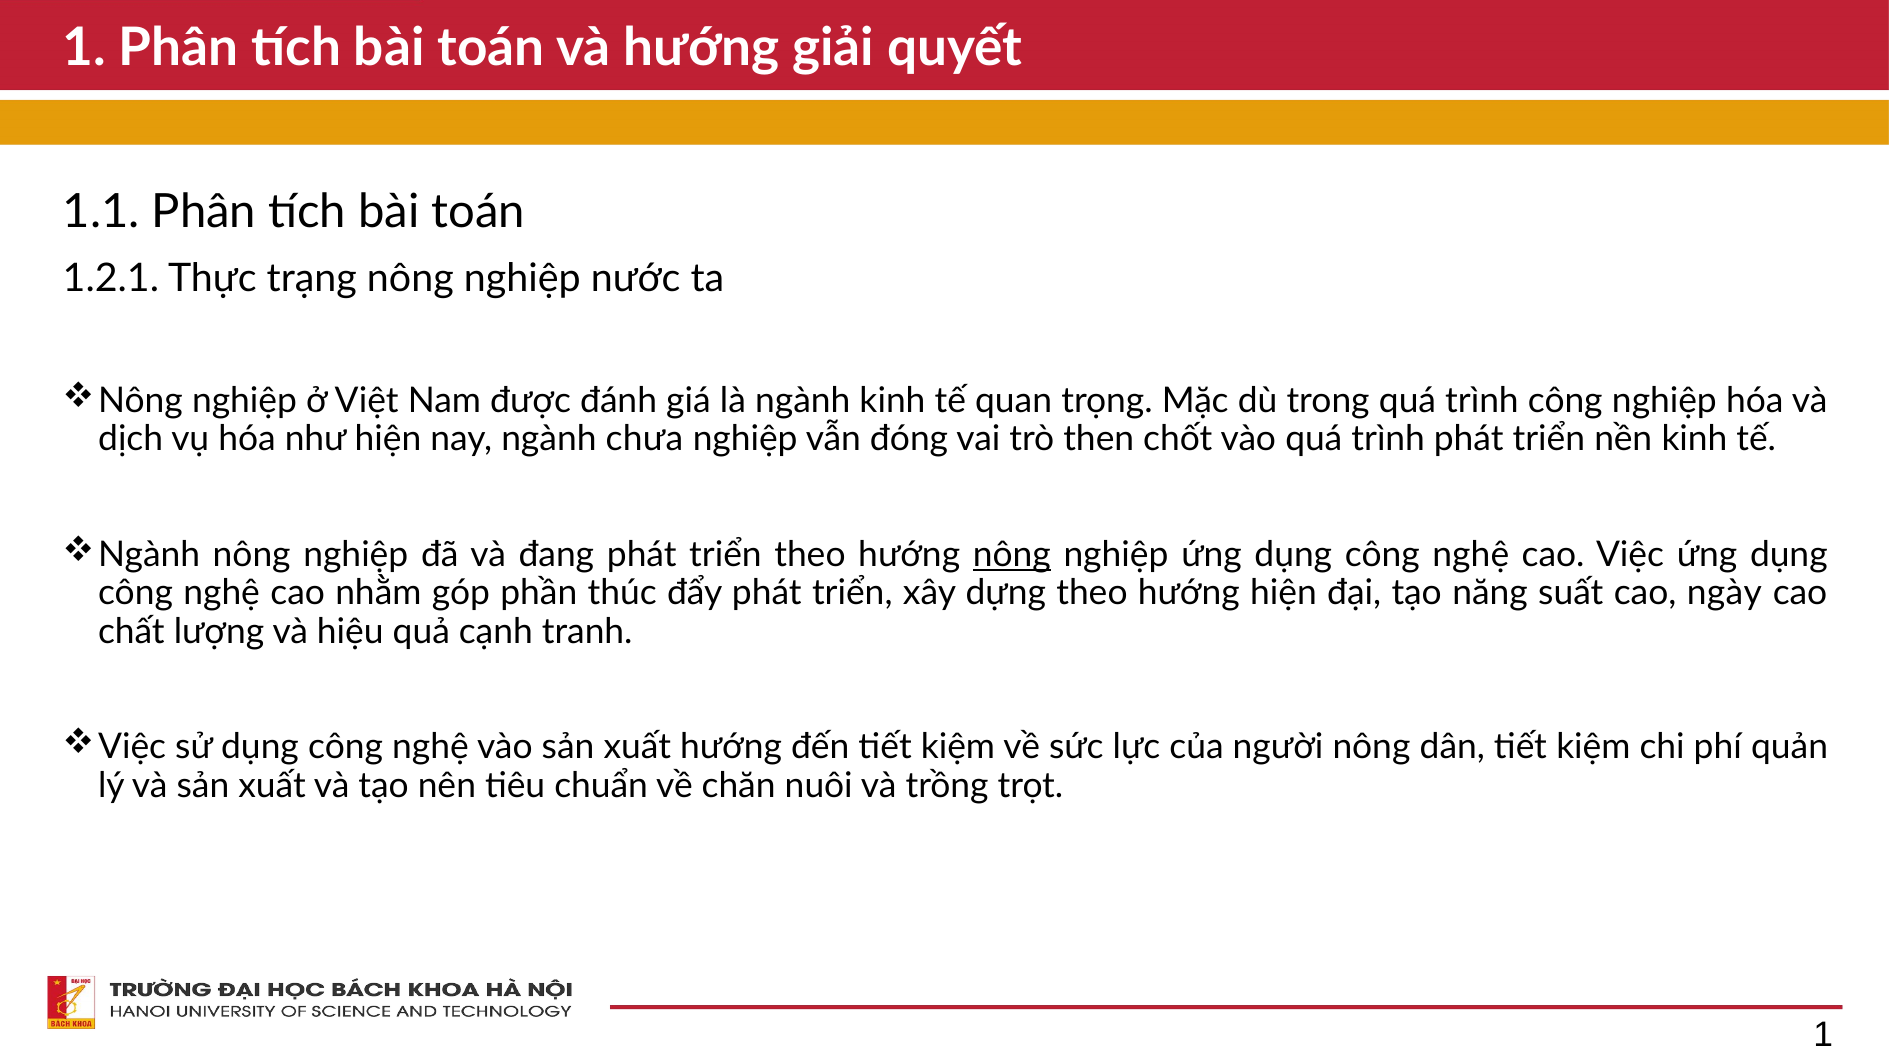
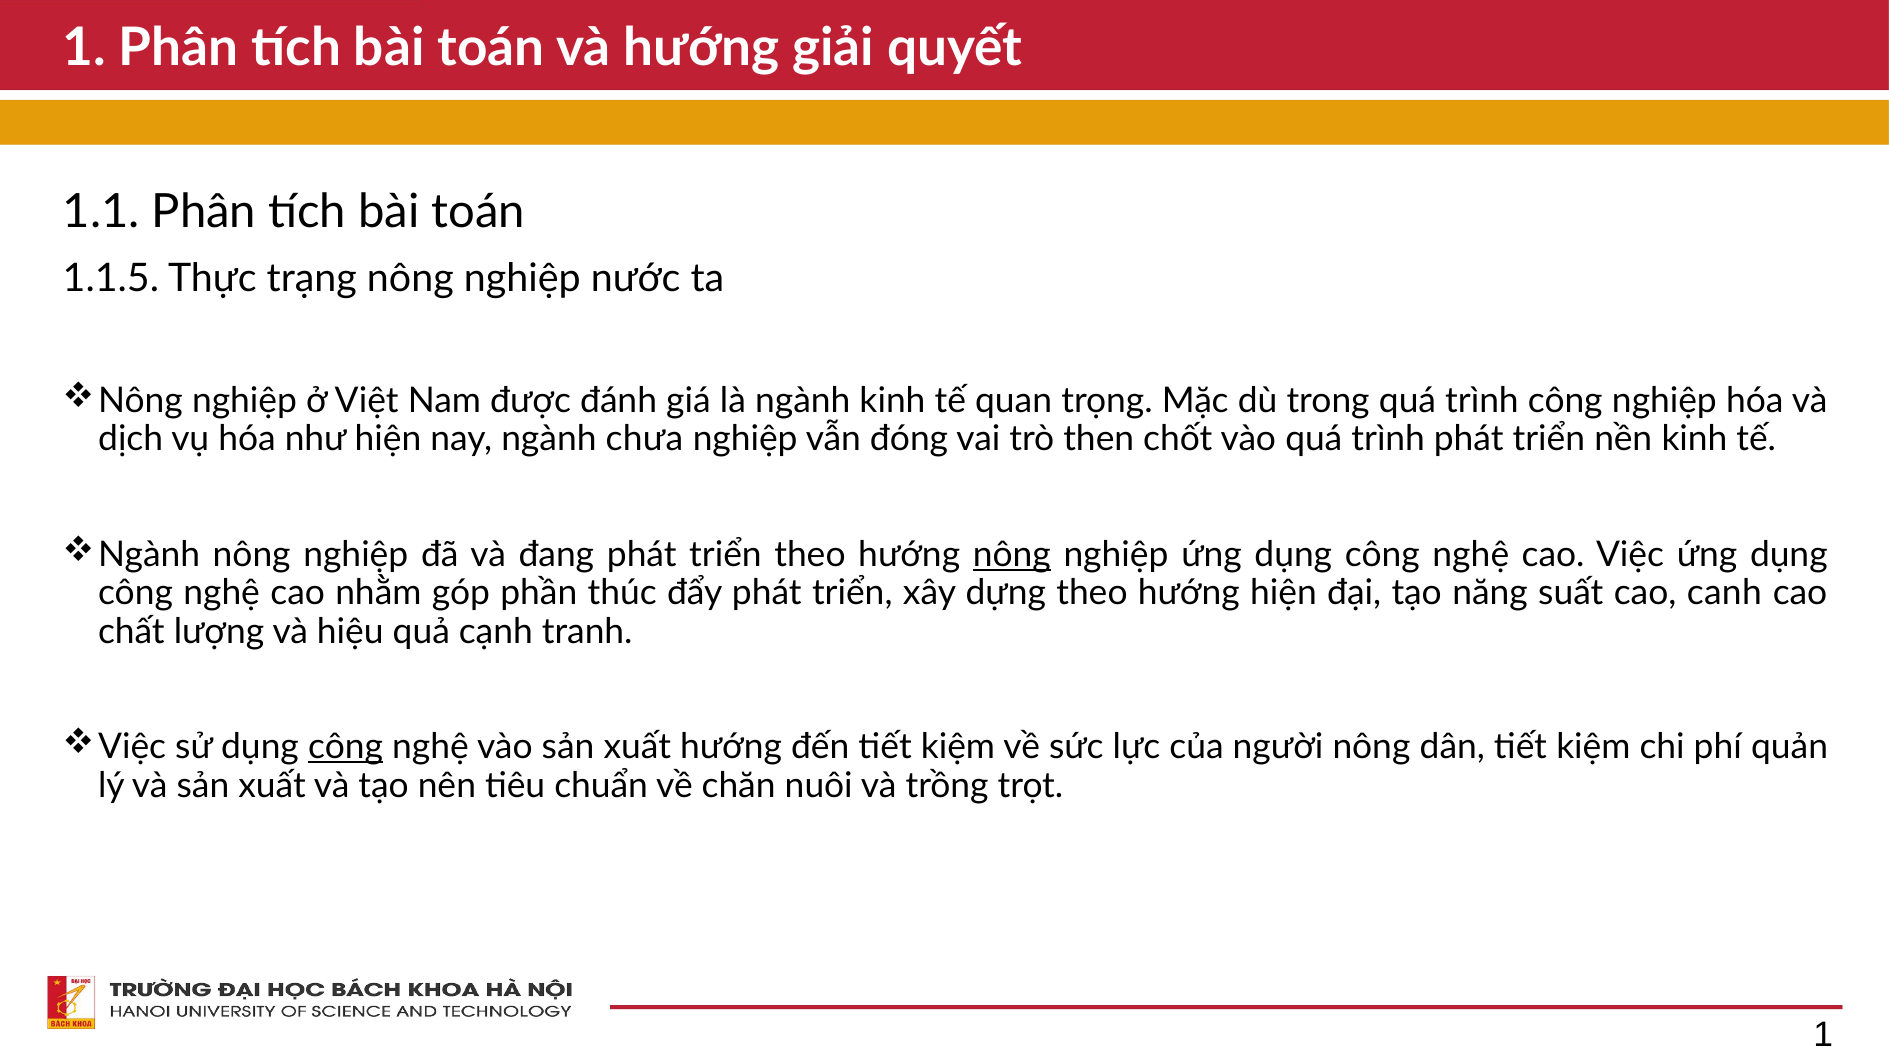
1.2.1: 1.2.1 -> 1.1.5
ngày: ngày -> canh
công at (346, 748) underline: none -> present
